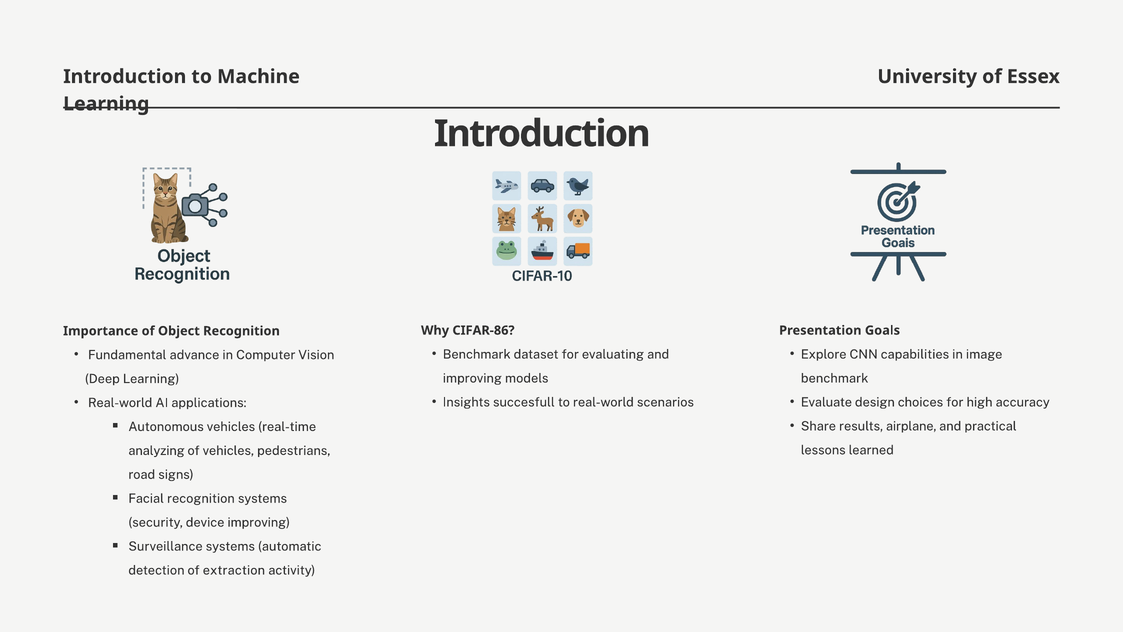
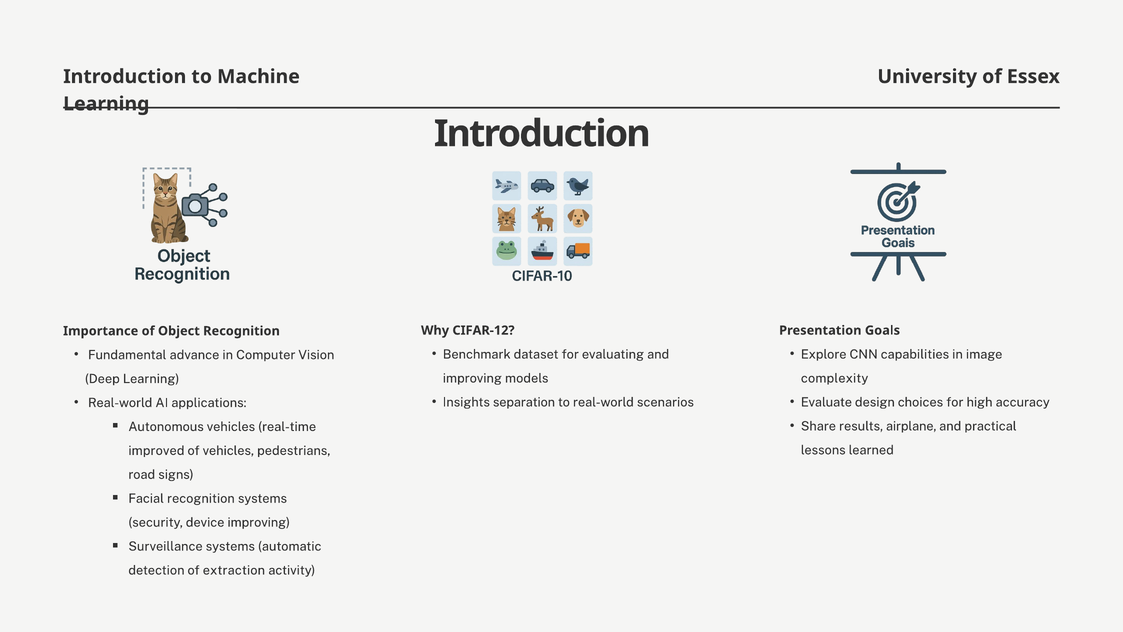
CIFAR-86: CIFAR-86 -> CIFAR-12
benchmark at (835, 378): benchmark -> complexity
succesfull: succesfull -> separation
analyzing: analyzing -> improved
